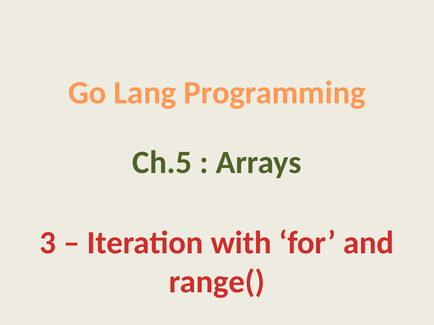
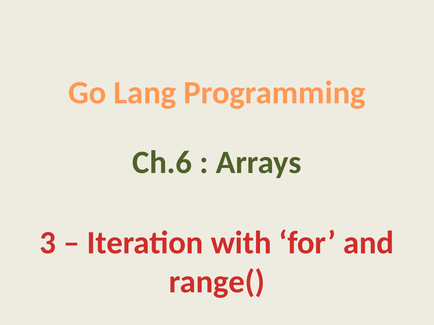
Ch.5: Ch.5 -> Ch.6
